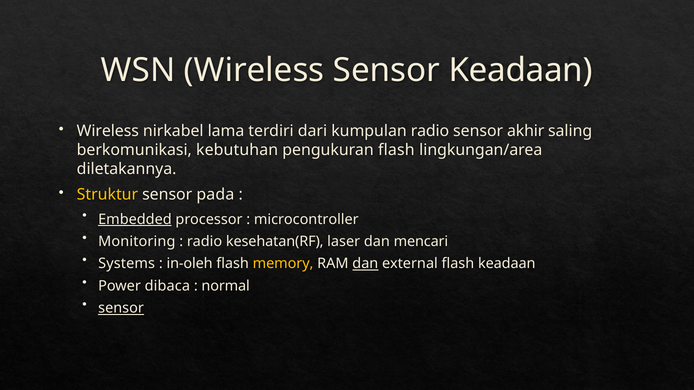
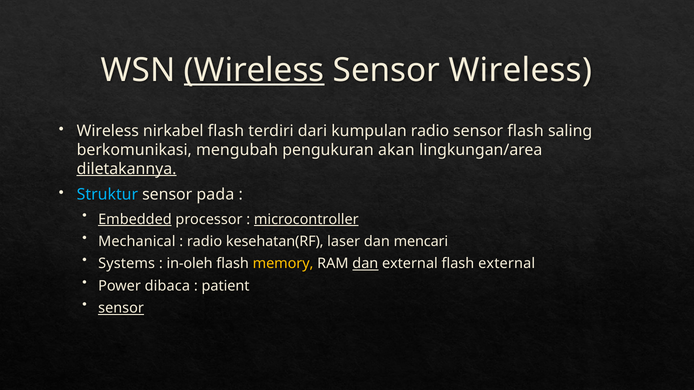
Wireless at (254, 70) underline: none -> present
Sensor Keadaan: Keadaan -> Wireless
nirkabel lama: lama -> flash
sensor akhir: akhir -> flash
kebutuhan: kebutuhan -> mengubah
pengukuran flash: flash -> akan
diletakannya underline: none -> present
Struktur colour: yellow -> light blue
microcontroller underline: none -> present
Monitoring: Monitoring -> Mechanical
flash keadaan: keadaan -> external
normal: normal -> patient
